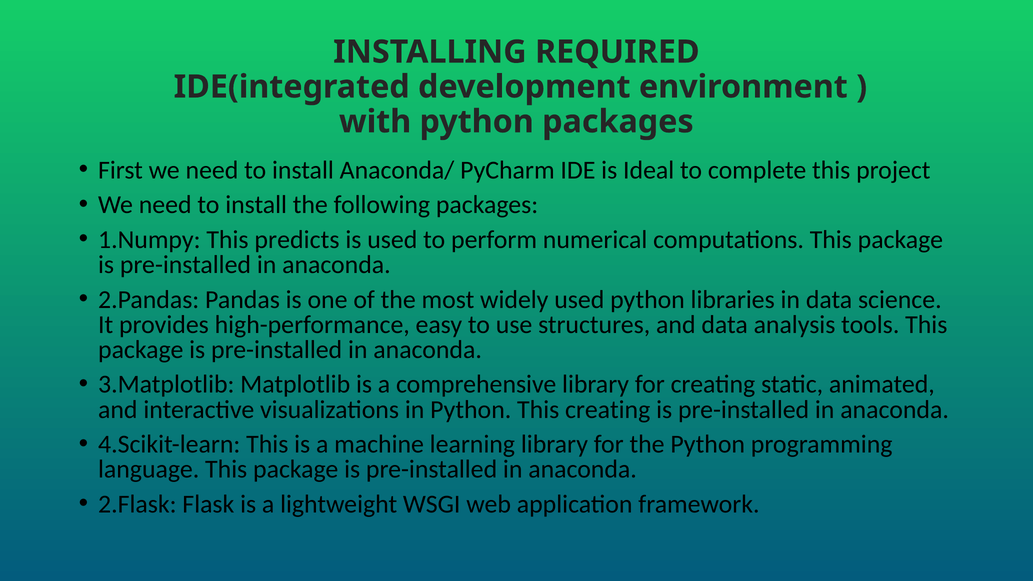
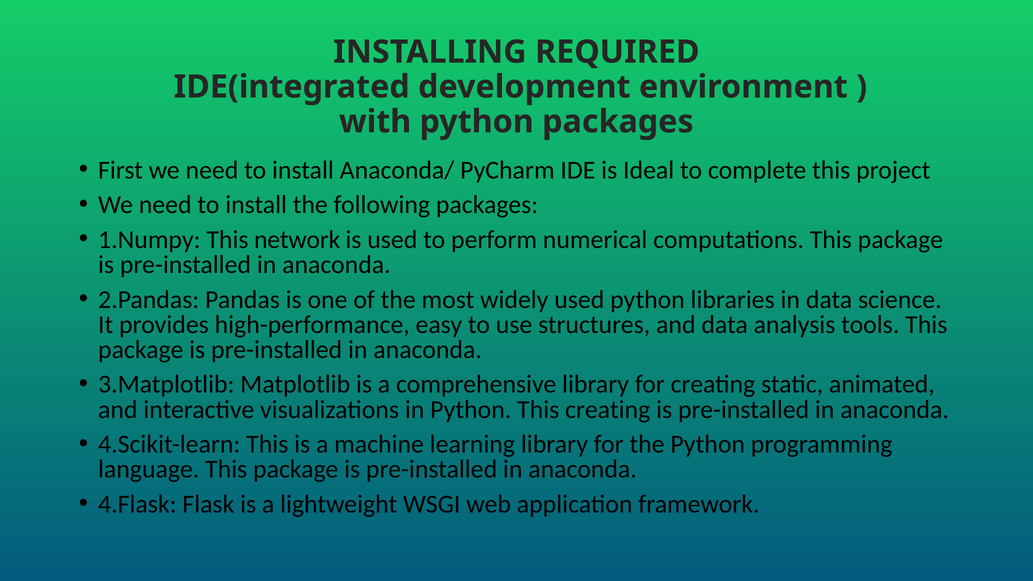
predicts: predicts -> network
2.Flask: 2.Flask -> 4.Flask
